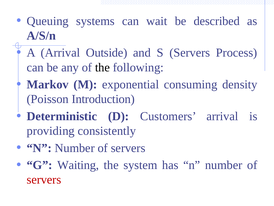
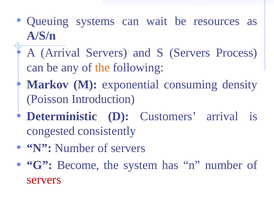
described: described -> resources
Arrival Outside: Outside -> Servers
the at (102, 67) colour: black -> orange
providing: providing -> congested
Waiting: Waiting -> Become
